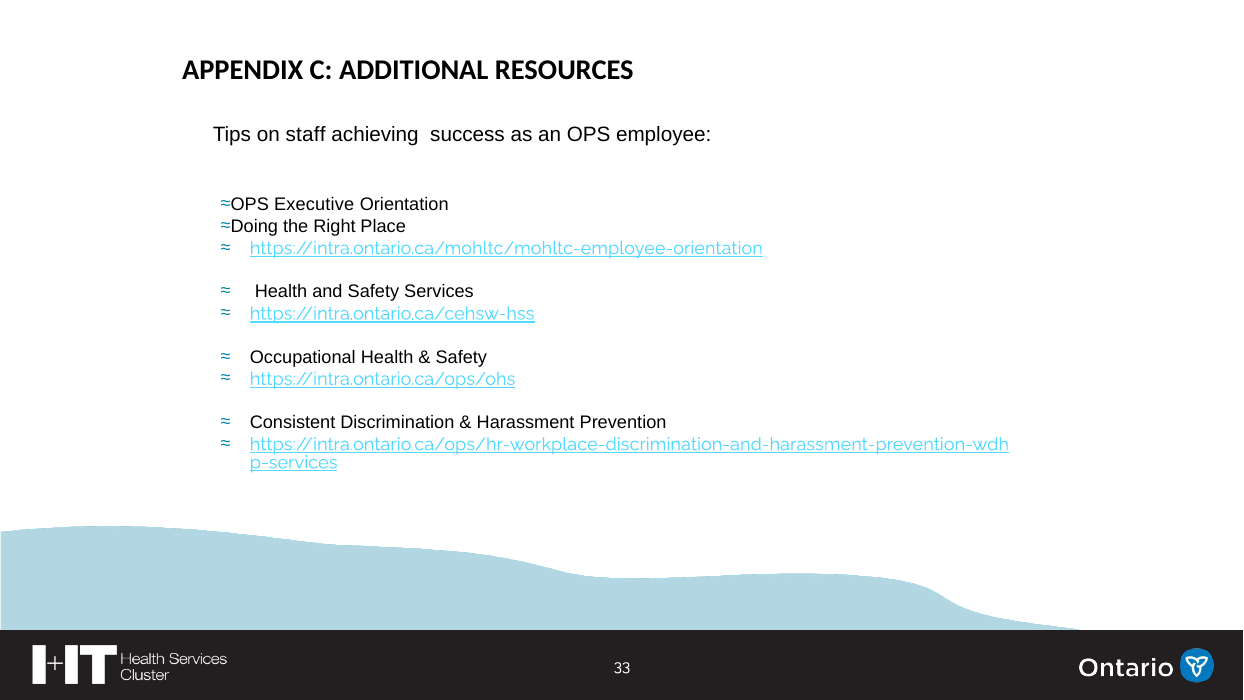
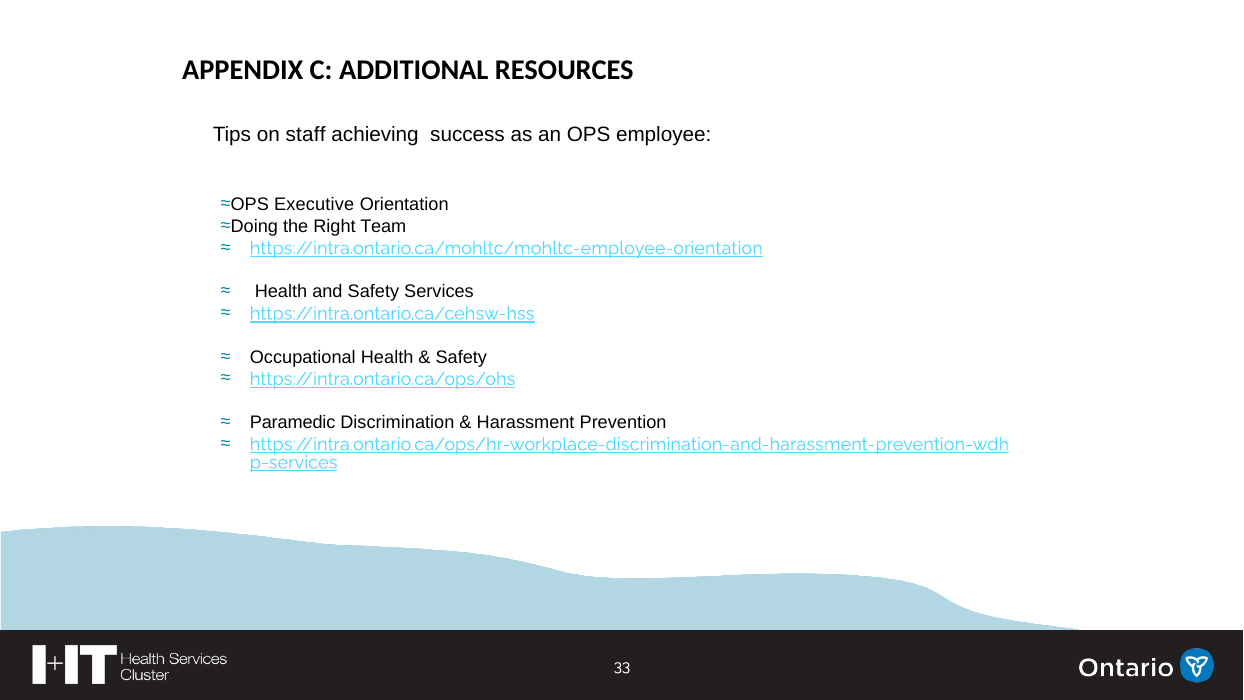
Place: Place -> Team
Consistent: Consistent -> Paramedic
